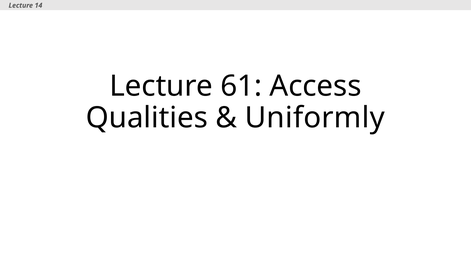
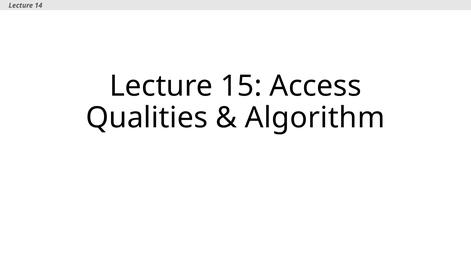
61: 61 -> 15
Uniformly: Uniformly -> Algorithm
